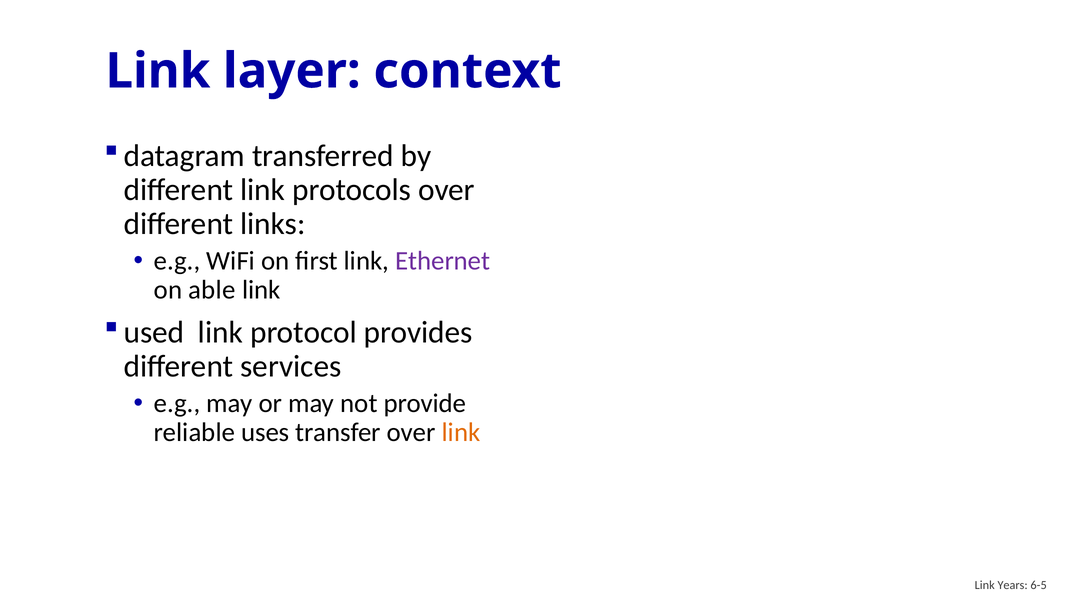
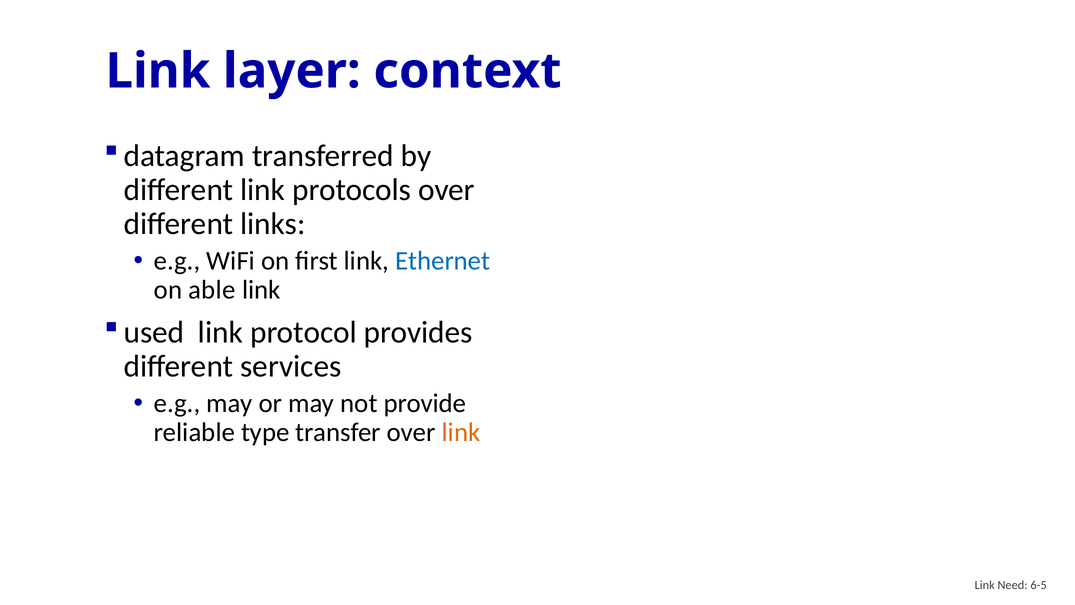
Ethernet colour: purple -> blue
uses: uses -> type
Years: Years -> Need
